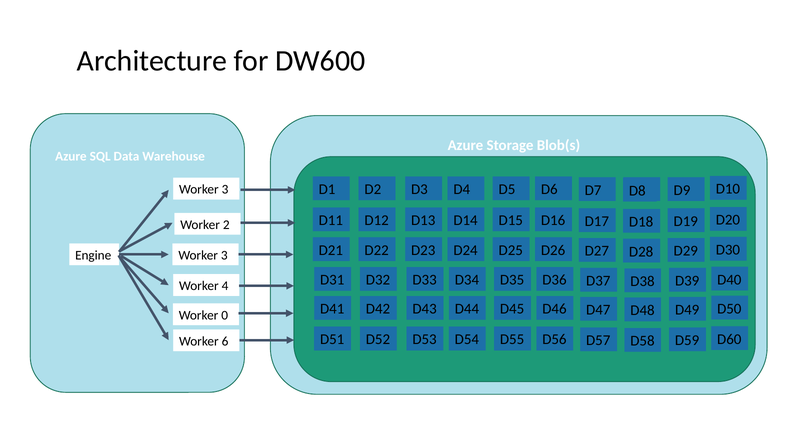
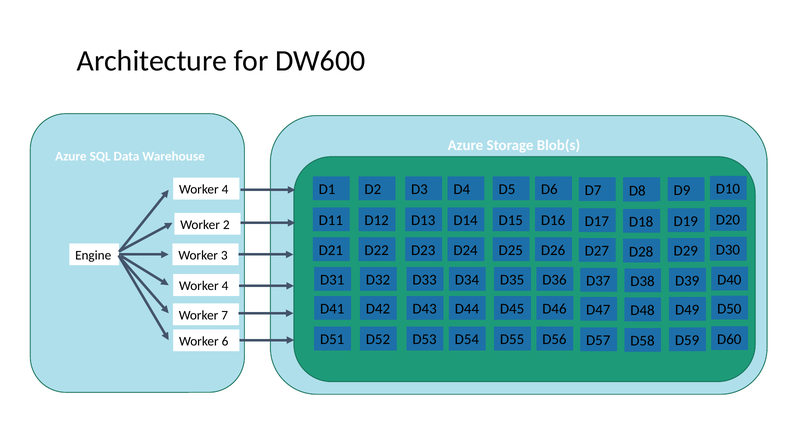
3 at (225, 190): 3 -> 4
0: 0 -> 7
